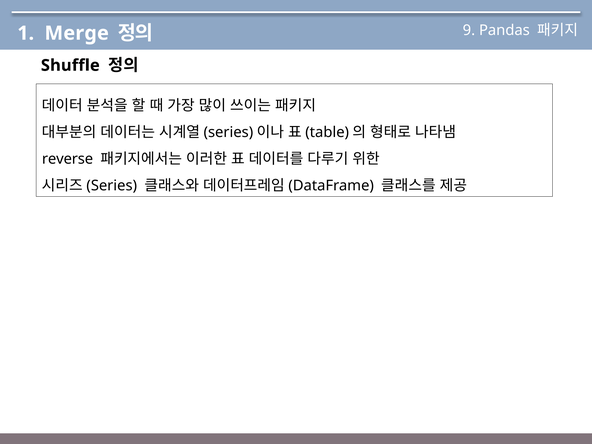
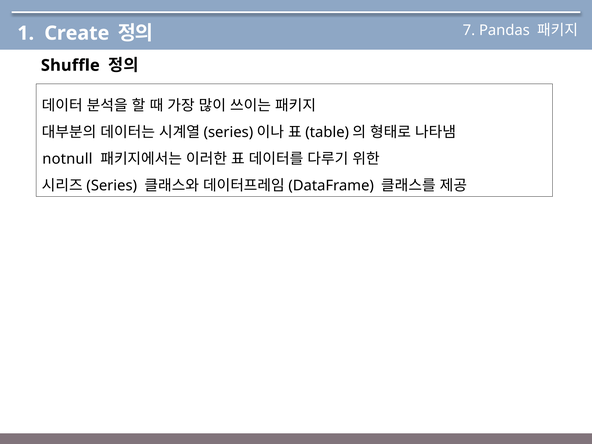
Merge: Merge -> Create
9: 9 -> 7
reverse: reverse -> notnull
